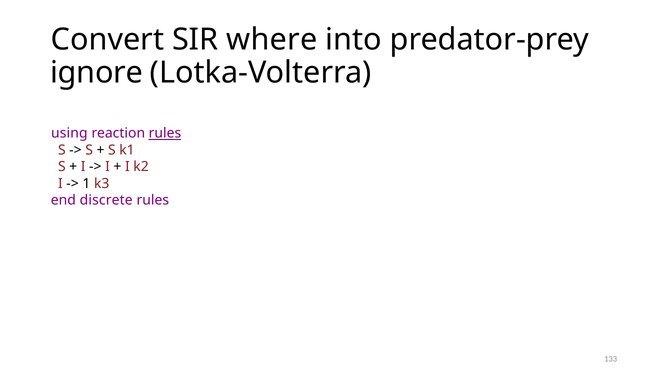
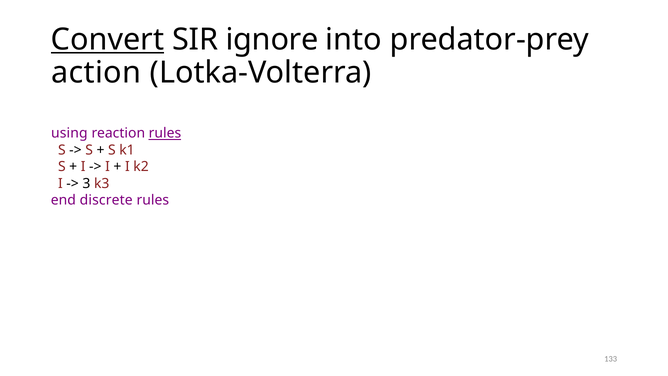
Convert underline: none -> present
where: where -> ignore
ignore: ignore -> action
1: 1 -> 3
